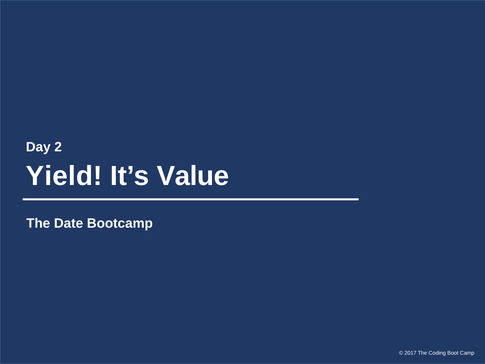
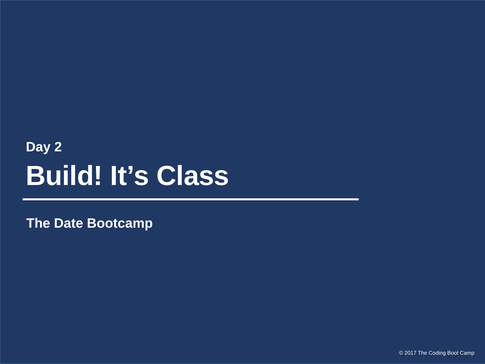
Yield: Yield -> Build
Value: Value -> Class
